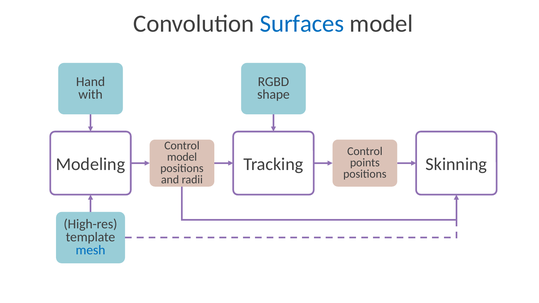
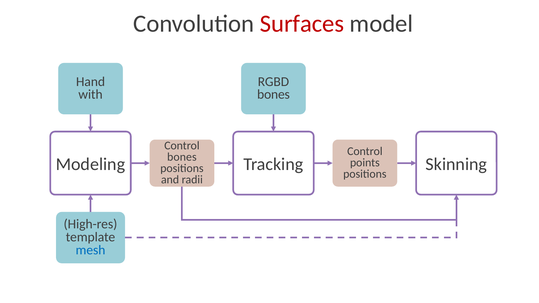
Surfaces colour: blue -> red
shape at (273, 95): shape -> bones
model at (182, 157): model -> bones
